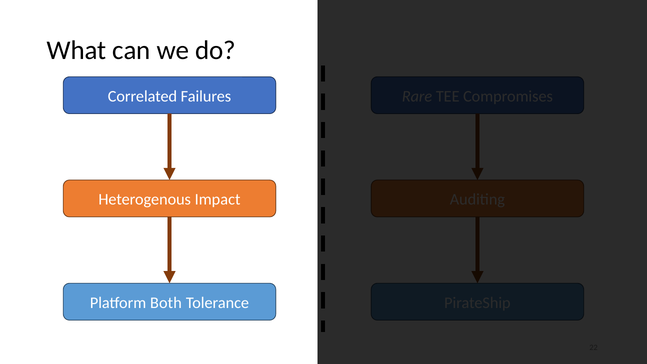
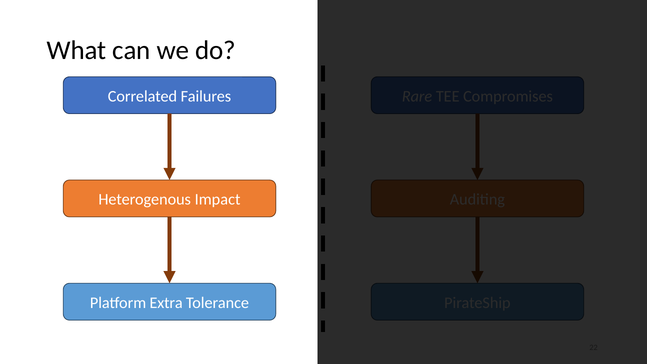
Both: Both -> Extra
